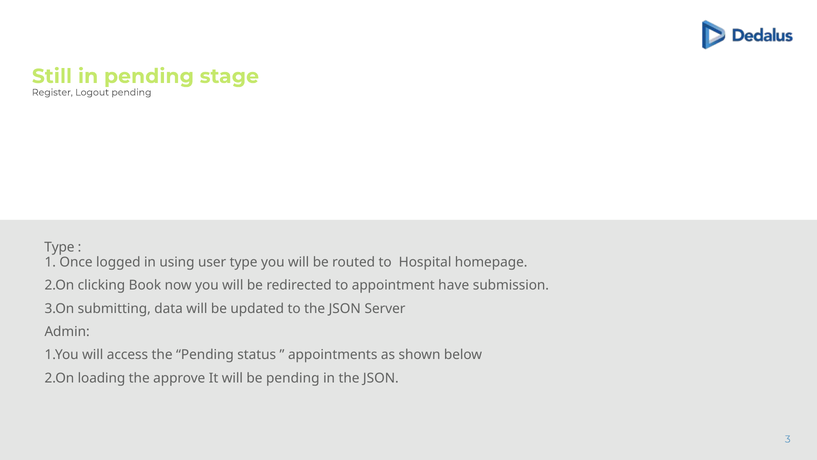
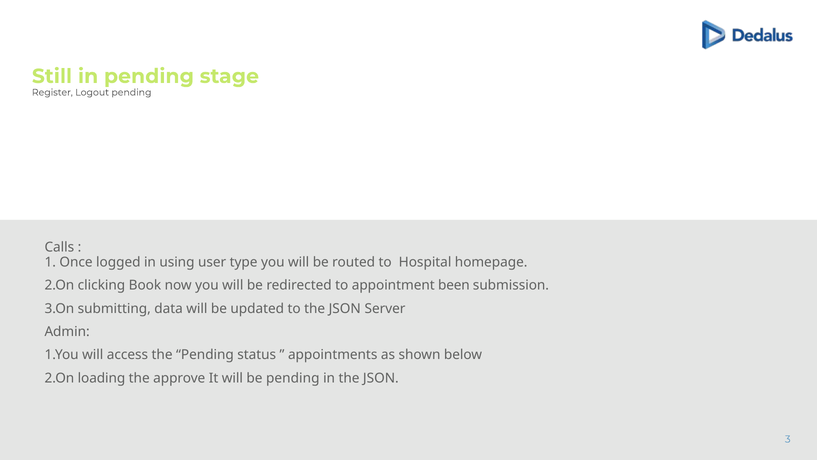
Type at (59, 247): Type -> Calls
have: have -> been
